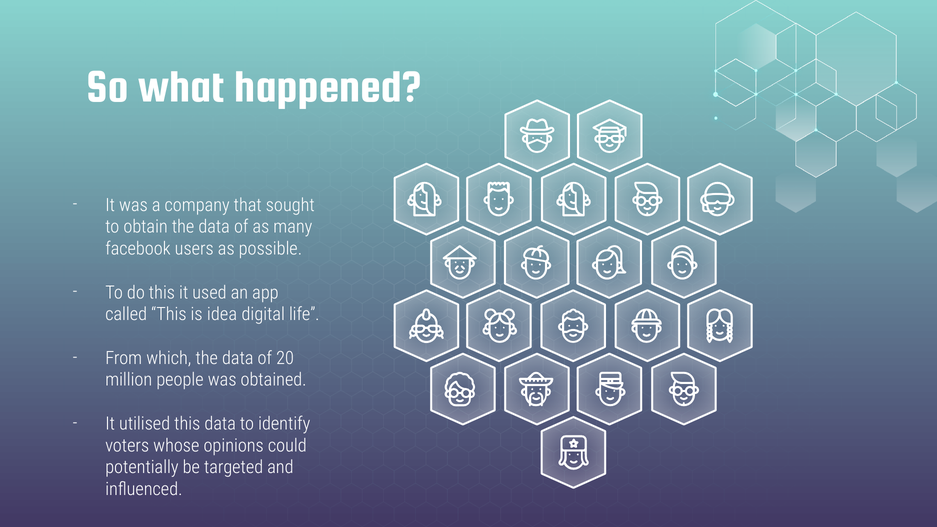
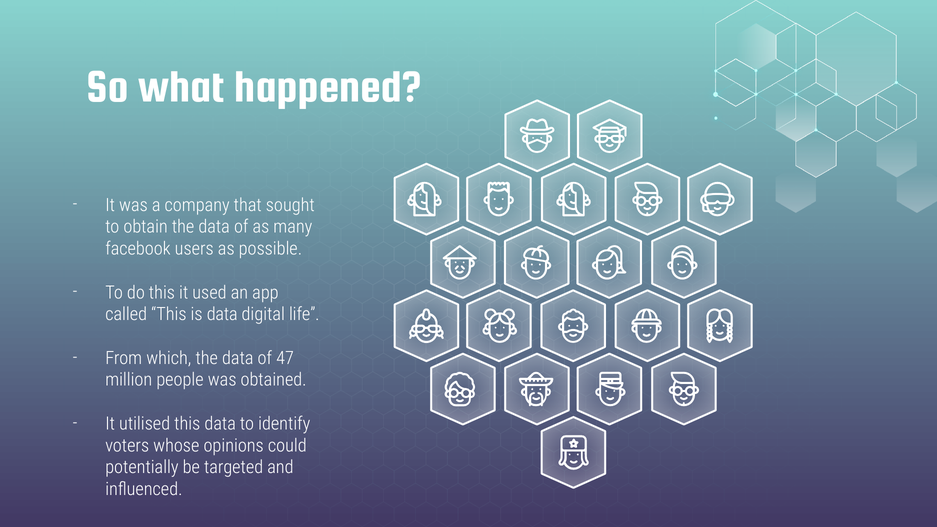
is idea: idea -> data
20: 20 -> 47
